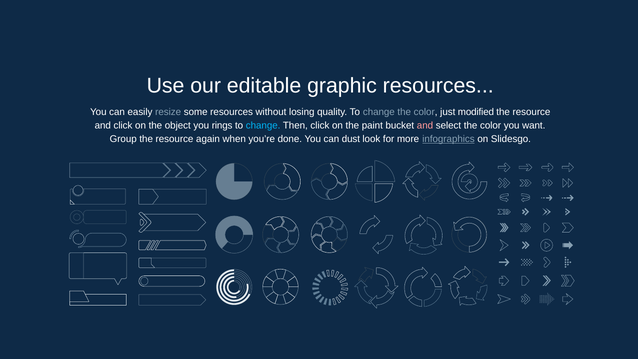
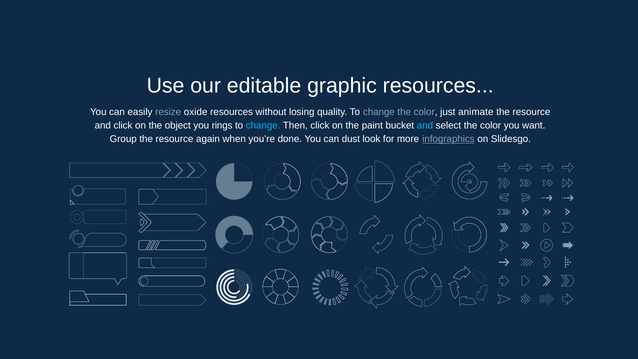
some: some -> oxide
modified: modified -> animate
and at (425, 125) colour: pink -> light blue
